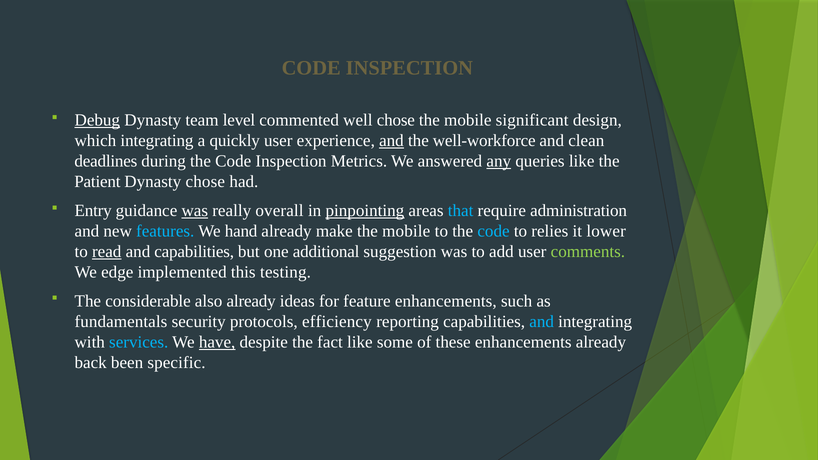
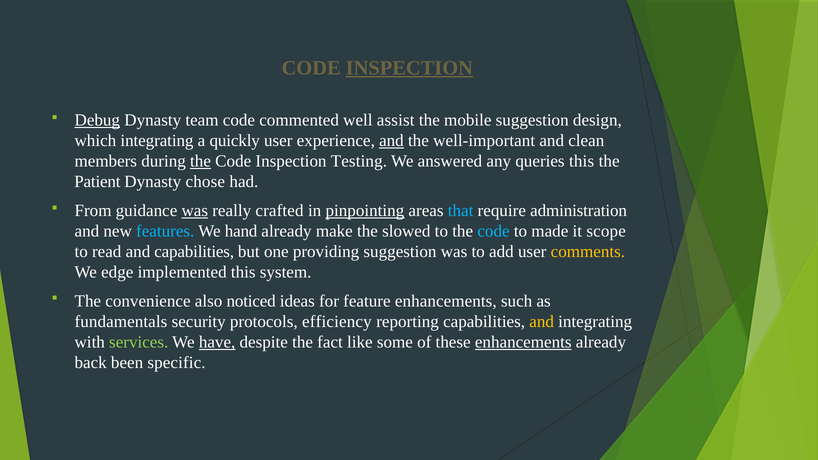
INSPECTION at (409, 68) underline: none -> present
team level: level -> code
well chose: chose -> assist
mobile significant: significant -> suggestion
well-workforce: well-workforce -> well-important
deadlines: deadlines -> members
the at (201, 161) underline: none -> present
Metrics: Metrics -> Testing
any underline: present -> none
queries like: like -> this
Entry: Entry -> From
overall: overall -> crafted
mobile at (406, 231): mobile -> slowed
relies: relies -> made
lower: lower -> scope
read underline: present -> none
additional: additional -> providing
comments colour: light green -> yellow
testing: testing -> system
considerable: considerable -> convenience
also already: already -> noticed
and at (542, 322) colour: light blue -> yellow
services colour: light blue -> light green
enhancements at (523, 342) underline: none -> present
